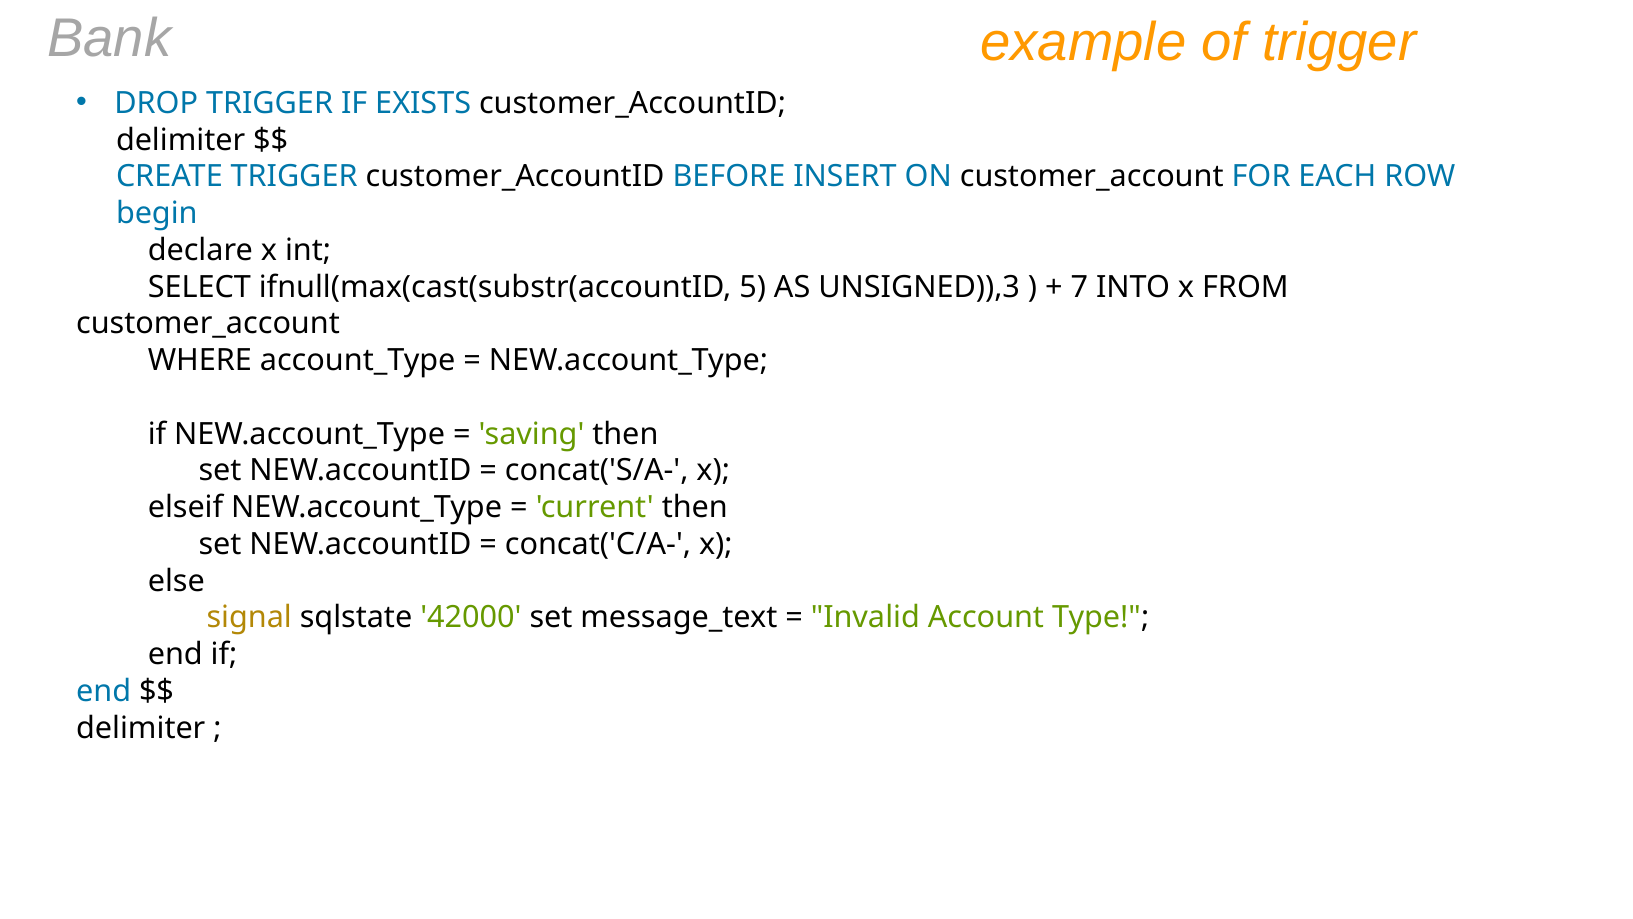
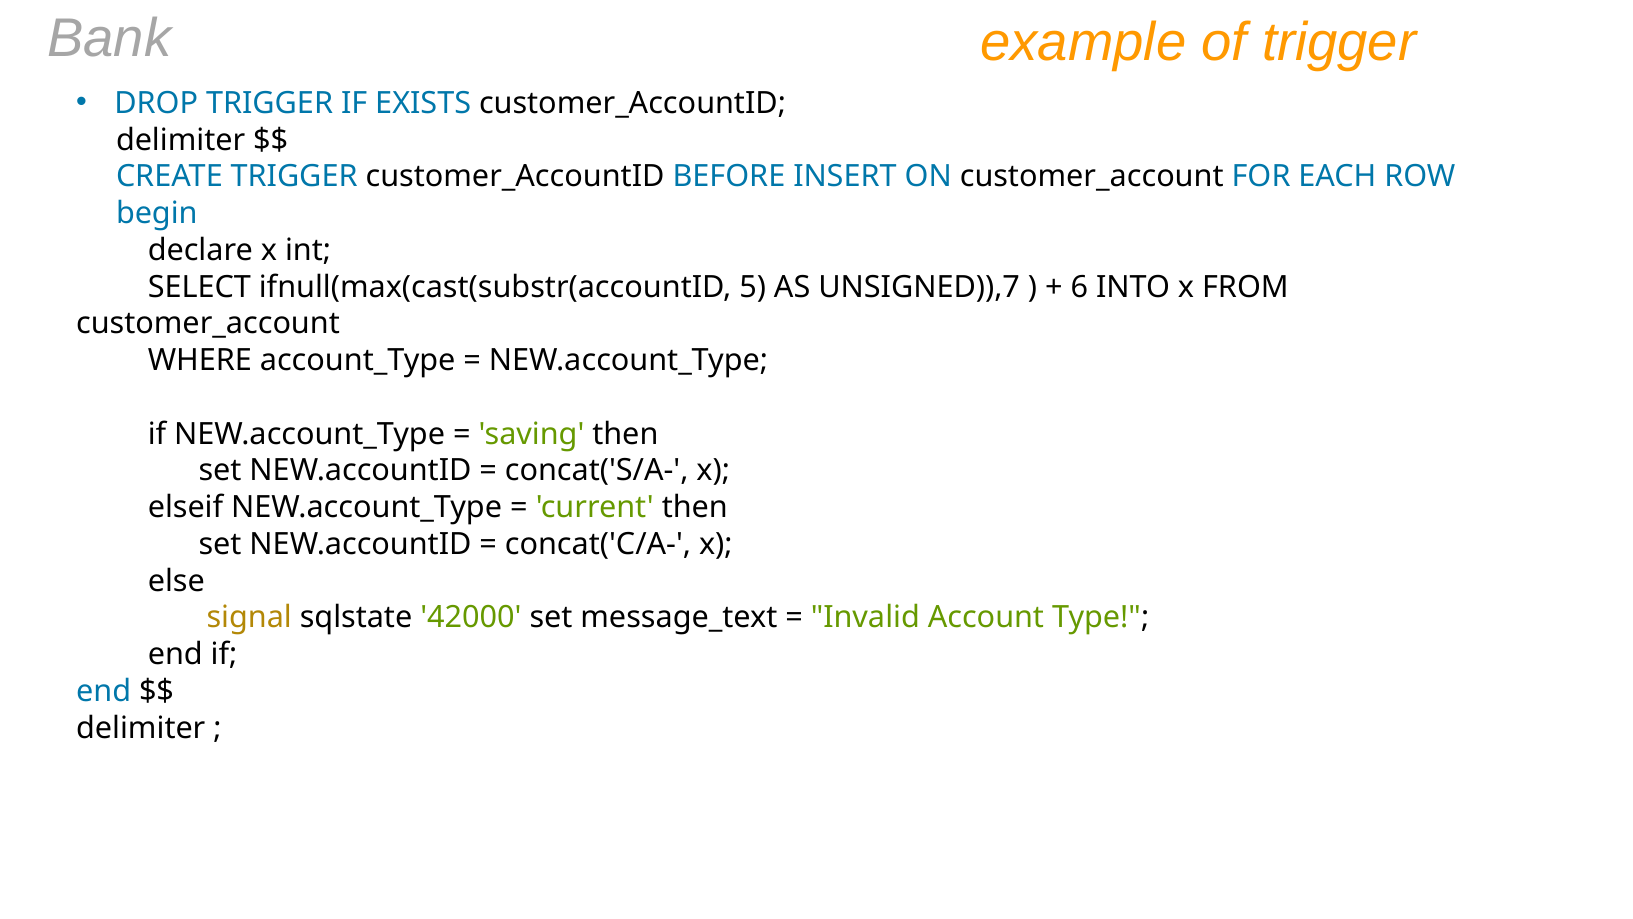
UNSIGNED)),3: UNSIGNED)),3 -> UNSIGNED)),7
7: 7 -> 6
